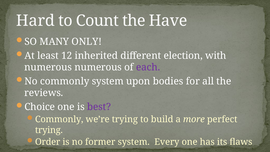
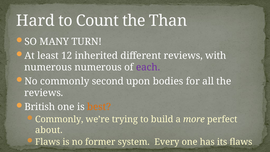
Have: Have -> Than
ONLY: ONLY -> TURN
different election: election -> reviews
commonly system: system -> second
Choice: Choice -> British
best colour: purple -> orange
trying at (49, 130): trying -> about
Order at (48, 142): Order -> Flaws
